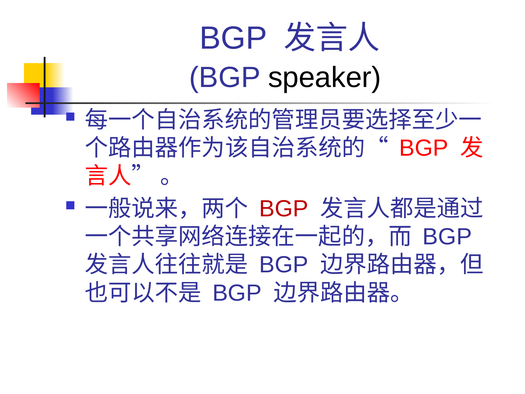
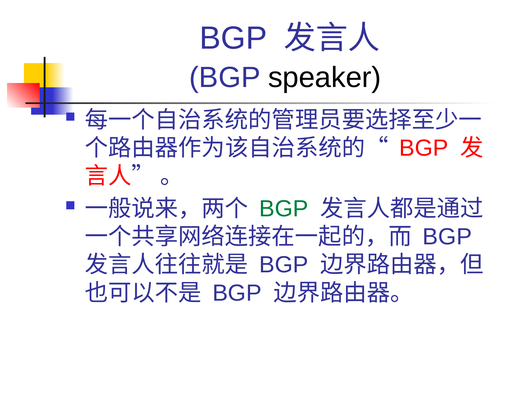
BGP at (284, 209) colour: red -> green
